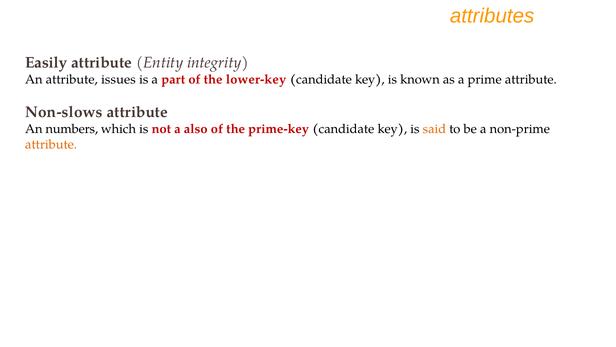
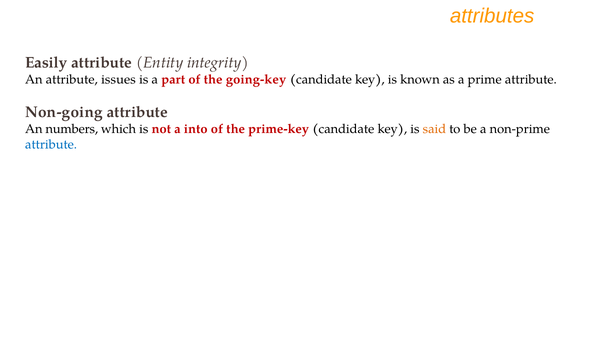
lower-key: lower-key -> going-key
Non-slows: Non-slows -> Non-going
also: also -> into
attribute at (51, 144) colour: orange -> blue
